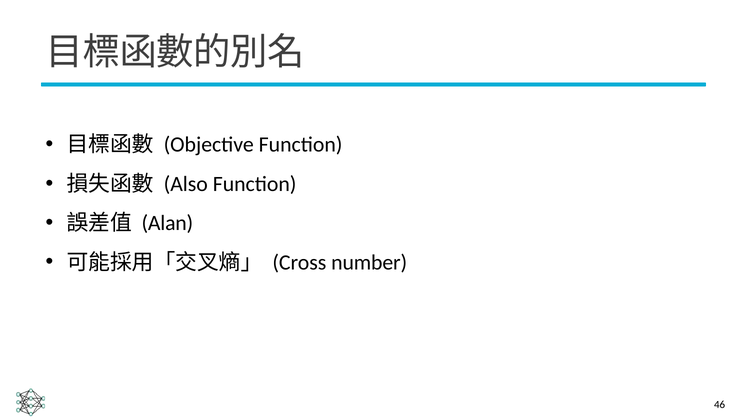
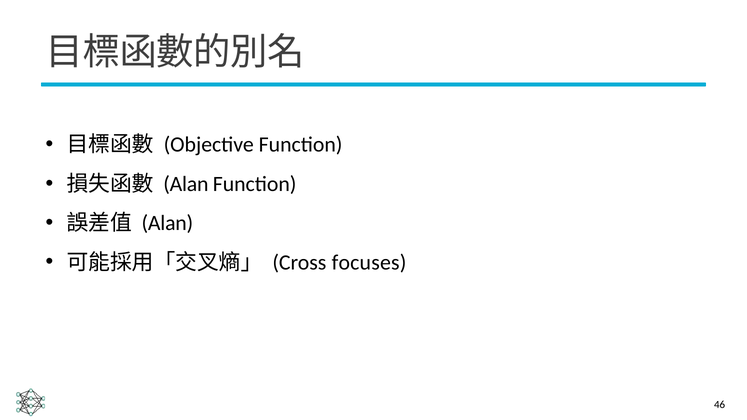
Also at (186, 184): Also -> Alan
number: number -> focuses
